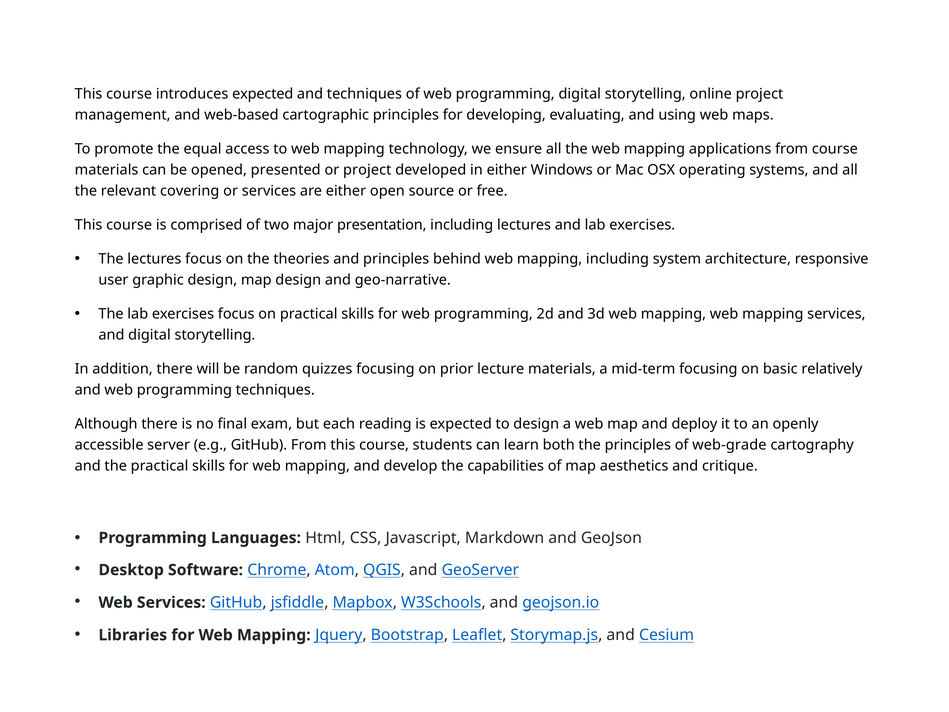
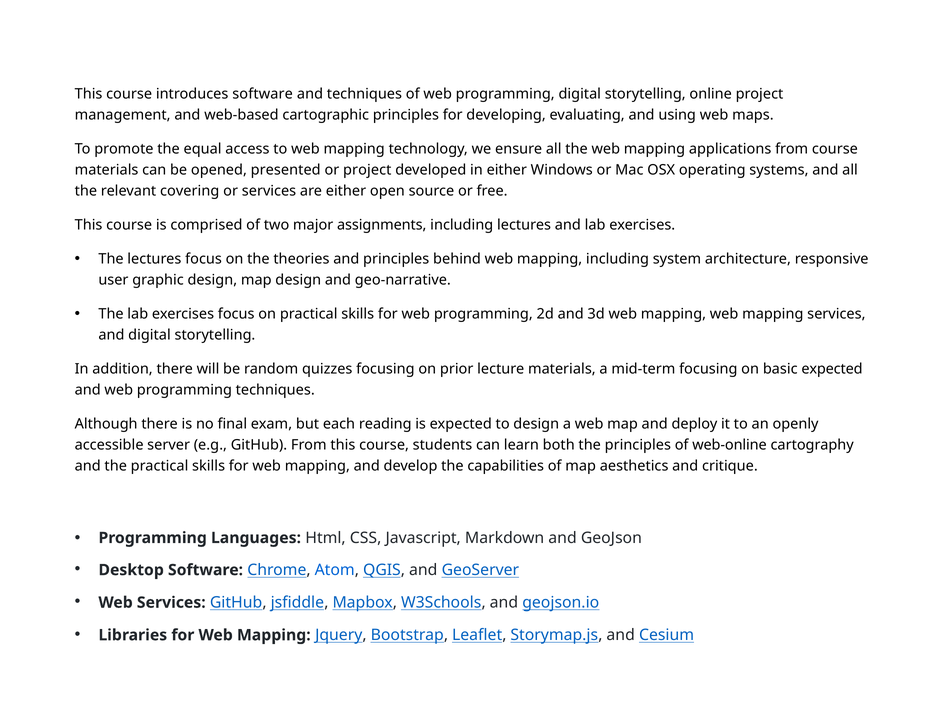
introduces expected: expected -> software
presentation: presentation -> assignments
basic relatively: relatively -> expected
web-grade: web-grade -> web-online
